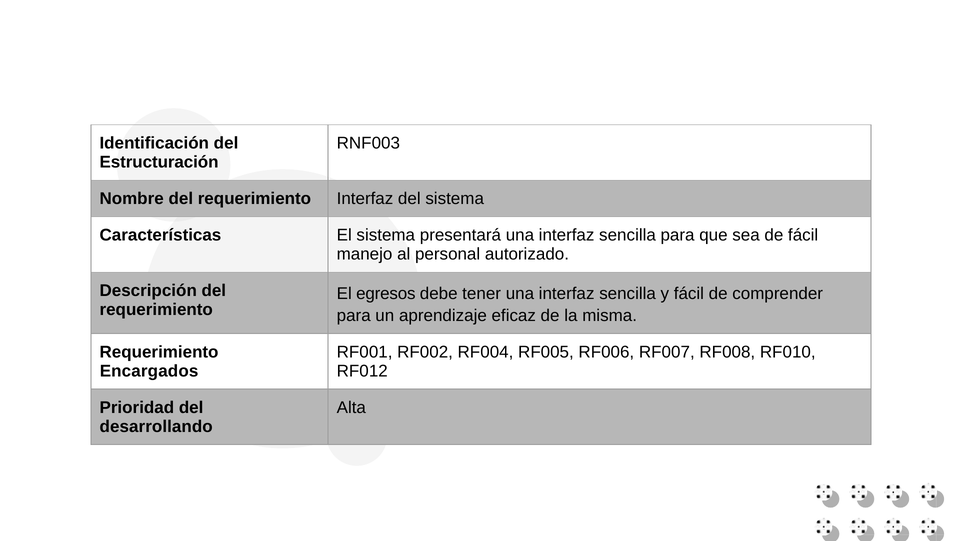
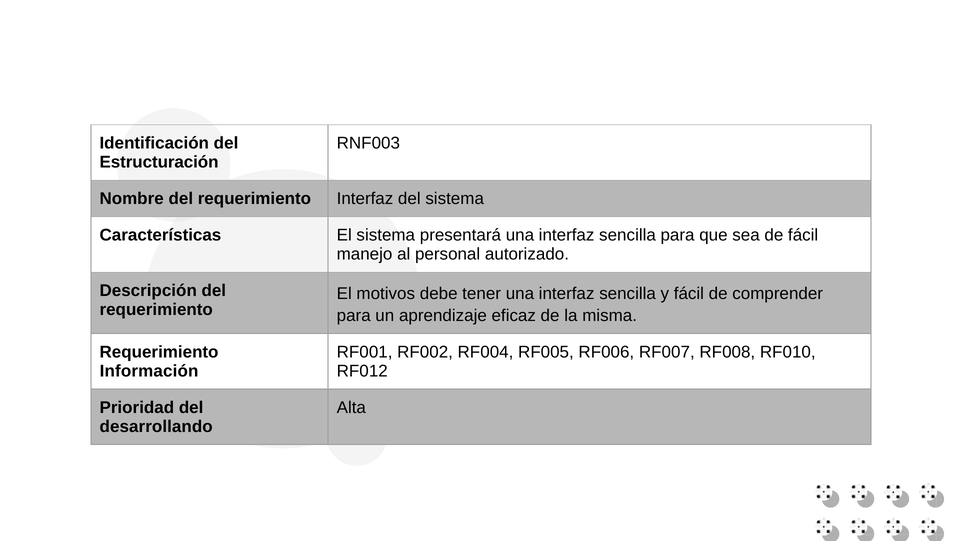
egresos: egresos -> motivos
Encargados: Encargados -> Información
